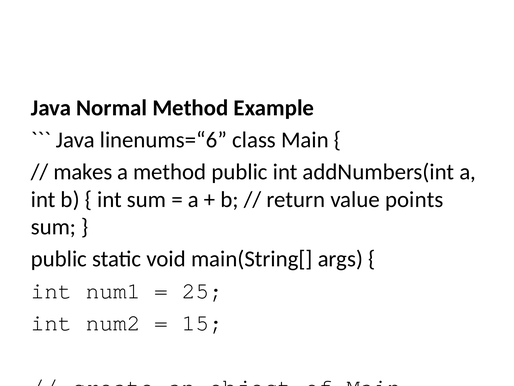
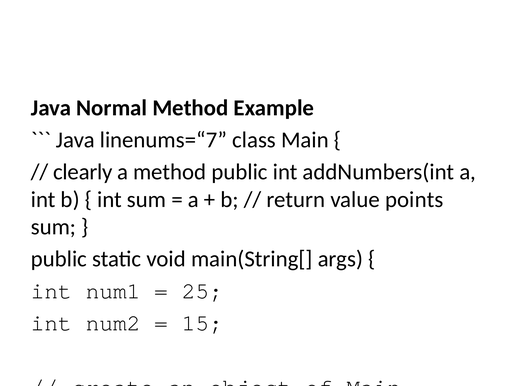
linenums=“6: linenums=“6 -> linenums=“7
makes: makes -> clearly
